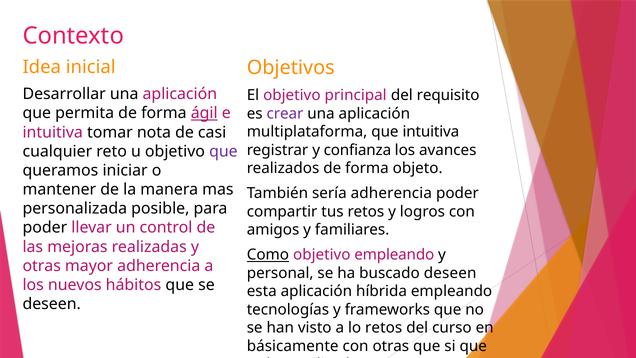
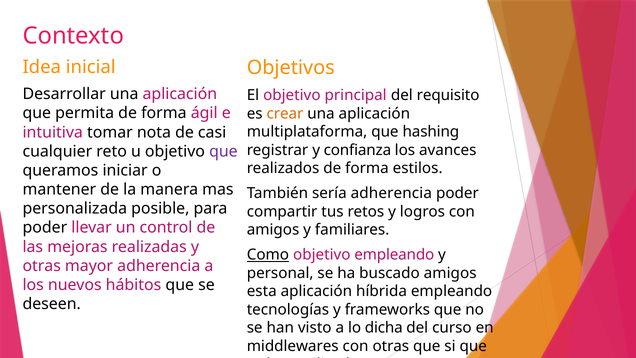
ágil underline: present -> none
crear colour: purple -> orange
que intuitiva: intuitiva -> hashing
objeto: objeto -> estilos
buscado deseen: deseen -> amigos
lo retos: retos -> dicha
básicamente: básicamente -> middlewares
